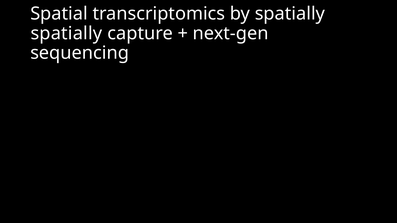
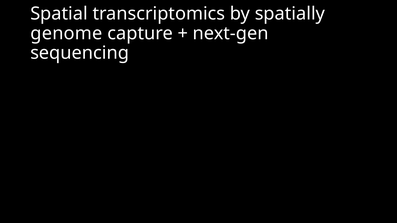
spatially at (66, 33): spatially -> genome
